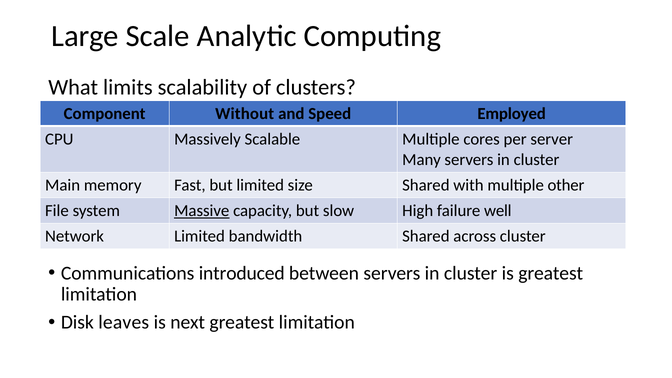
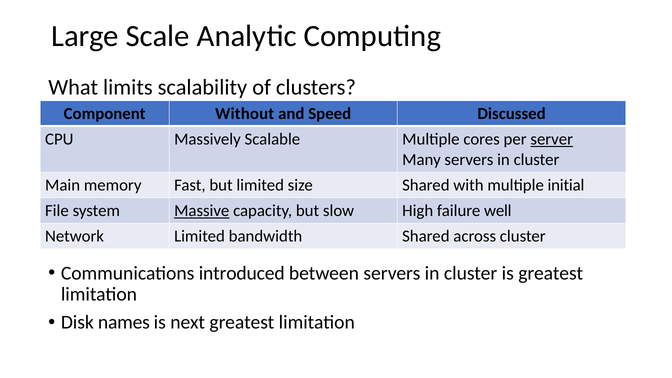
Employed: Employed -> Discussed
server underline: none -> present
other: other -> initial
leaves: leaves -> names
